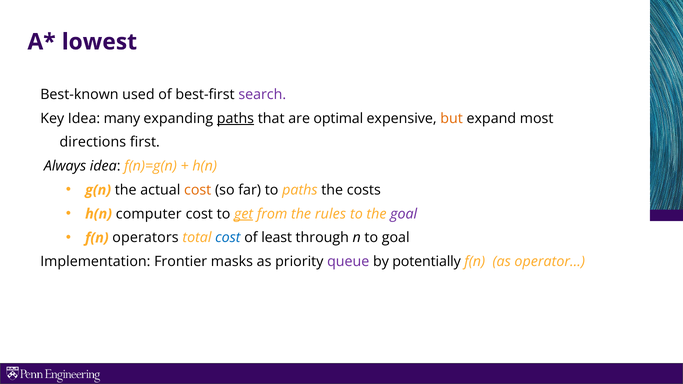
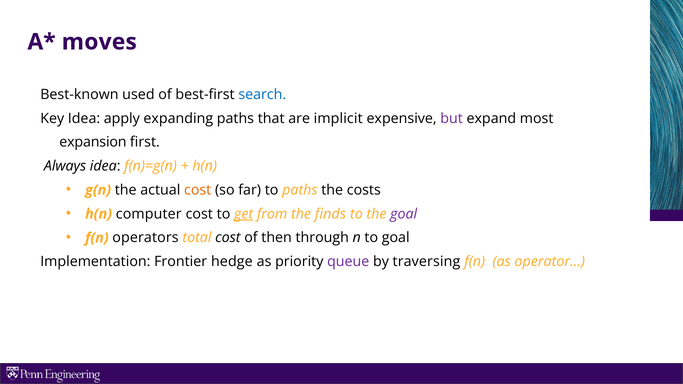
lowest: lowest -> moves
search colour: purple -> blue
many: many -> apply
paths at (235, 118) underline: present -> none
optimal: optimal -> implicit
but colour: orange -> purple
directions: directions -> expansion
rules: rules -> finds
cost at (228, 238) colour: blue -> black
least: least -> then
masks: masks -> hedge
potentially: potentially -> traversing
